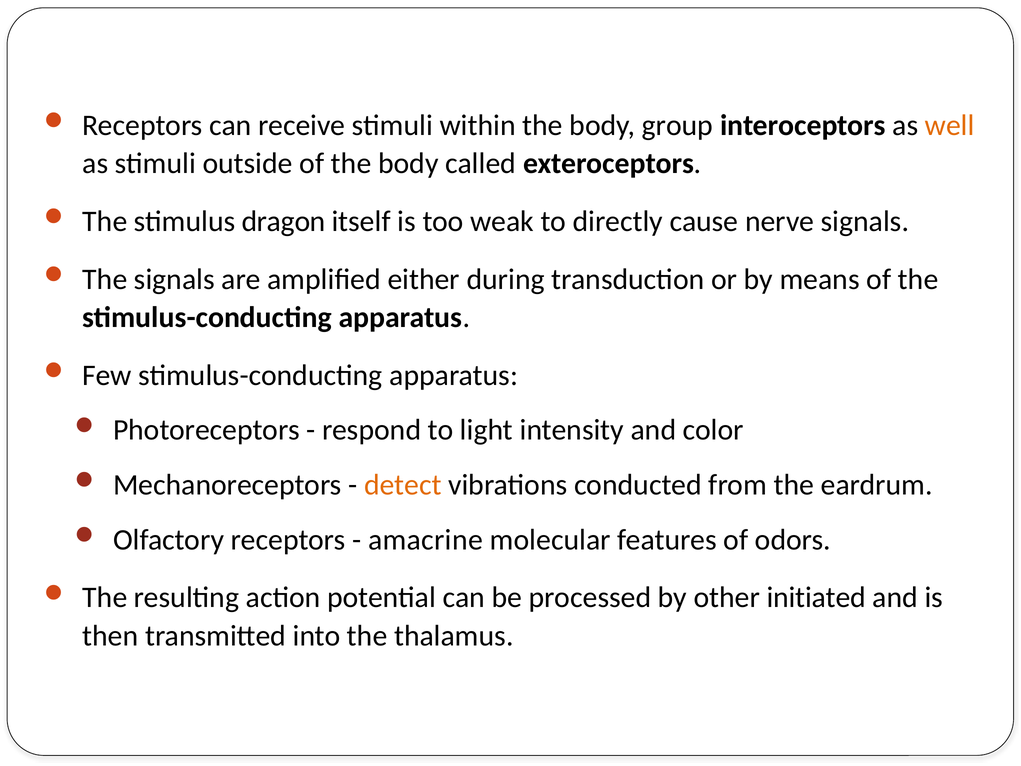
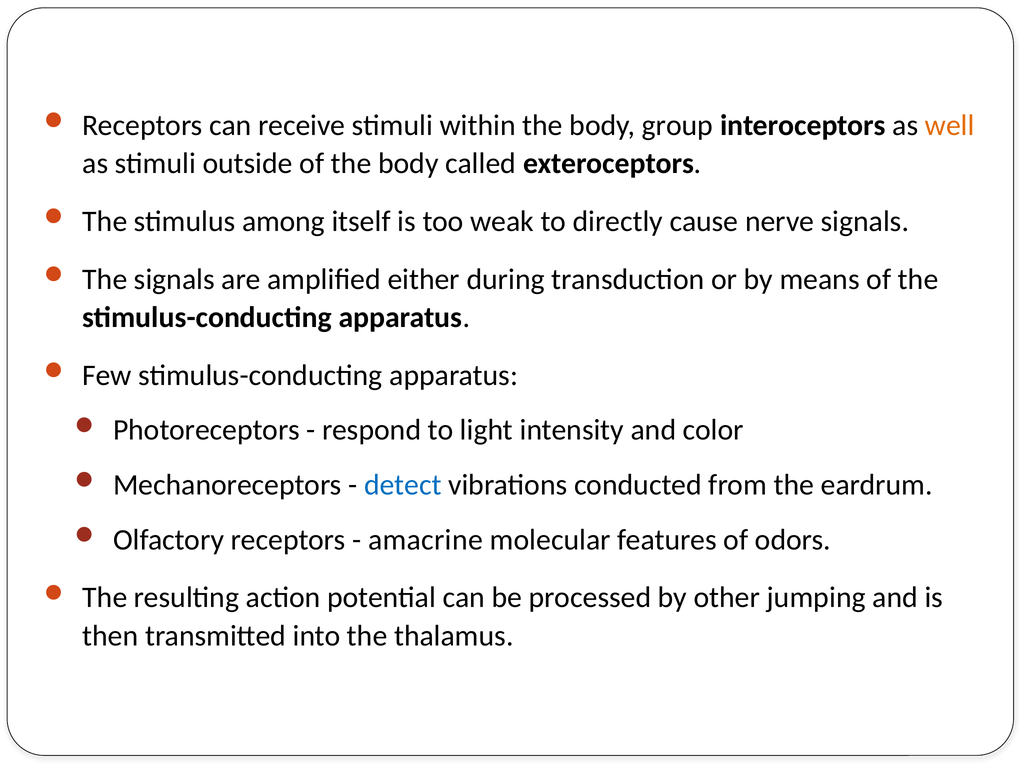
dragon: dragon -> among
detect colour: orange -> blue
initiated: initiated -> jumping
